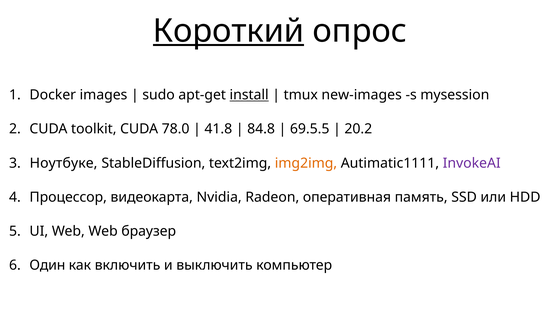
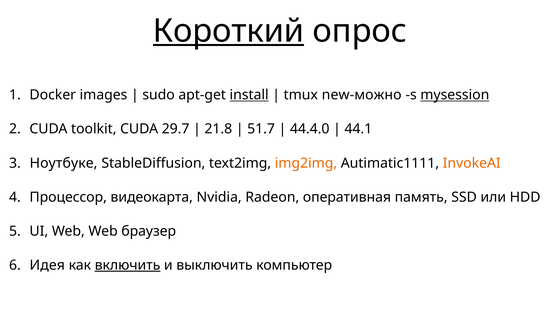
new-images: new-images -> new-можно
mysession underline: none -> present
78.0: 78.0 -> 29.7
41.8: 41.8 -> 21.8
84.8: 84.8 -> 51.7
69.5.5: 69.5.5 -> 44.4.0
20.2: 20.2 -> 44.1
InvokeAI colour: purple -> orange
Один: Один -> Идея
включить underline: none -> present
